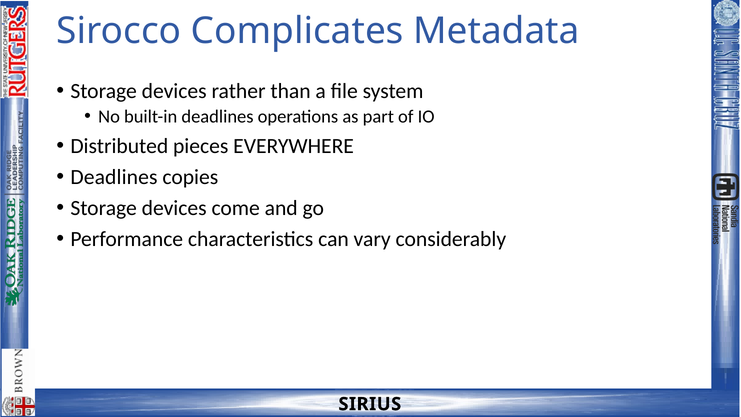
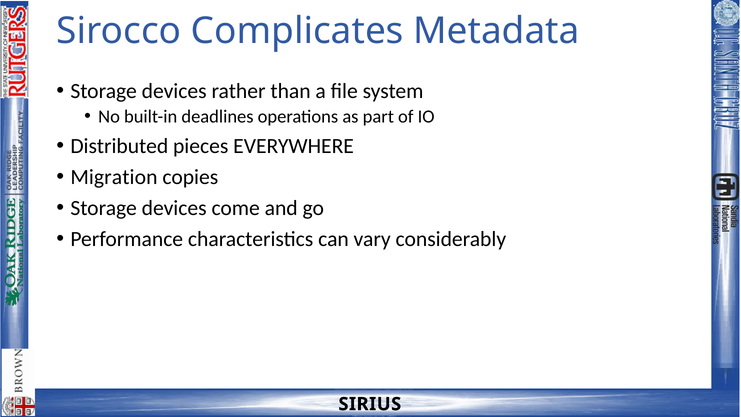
Deadlines at (114, 177): Deadlines -> Migration
